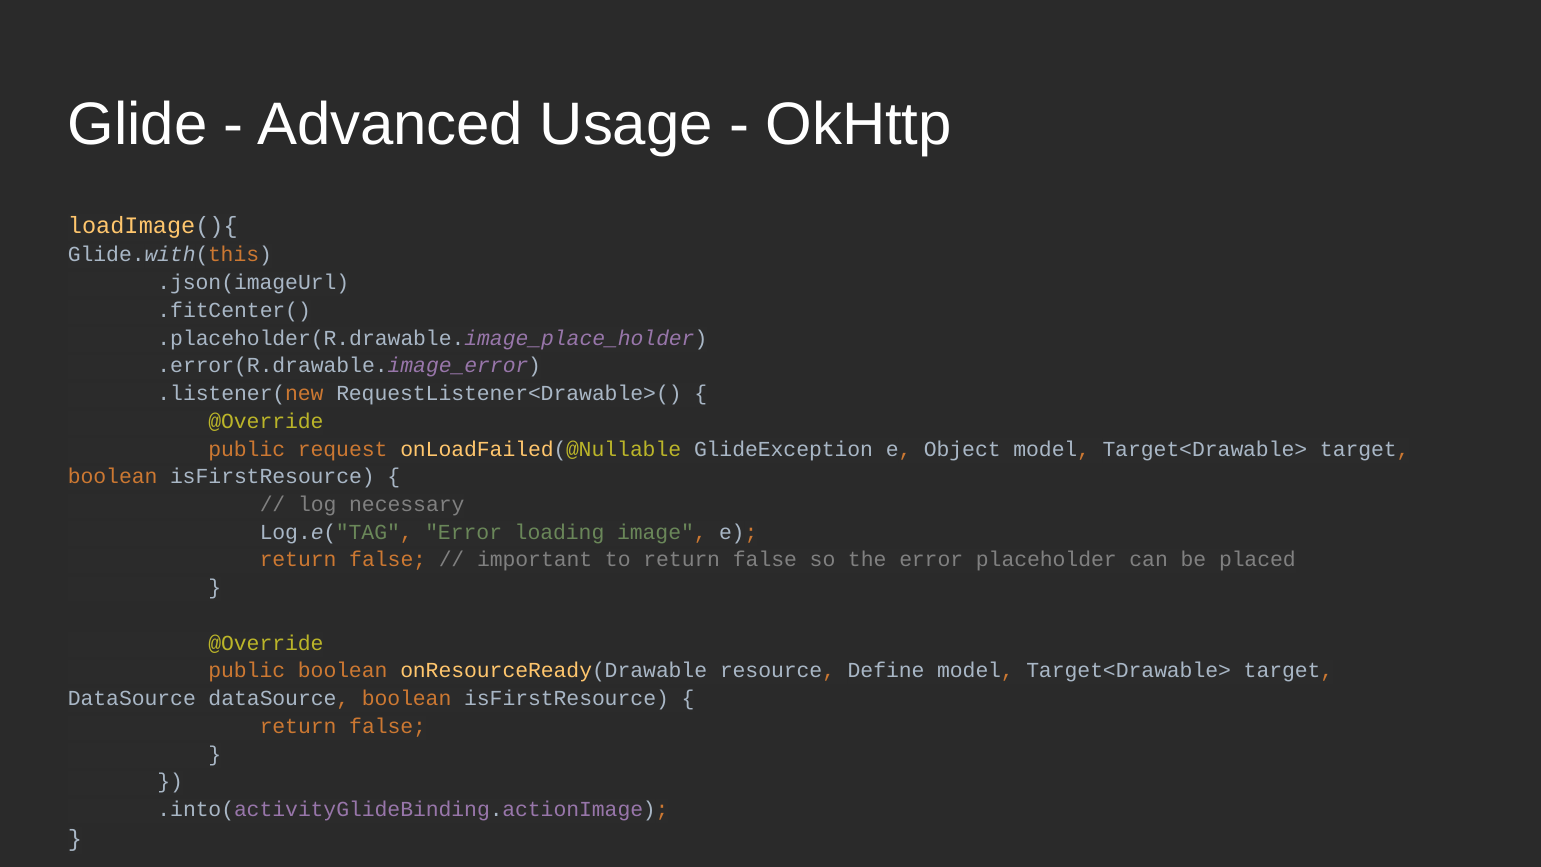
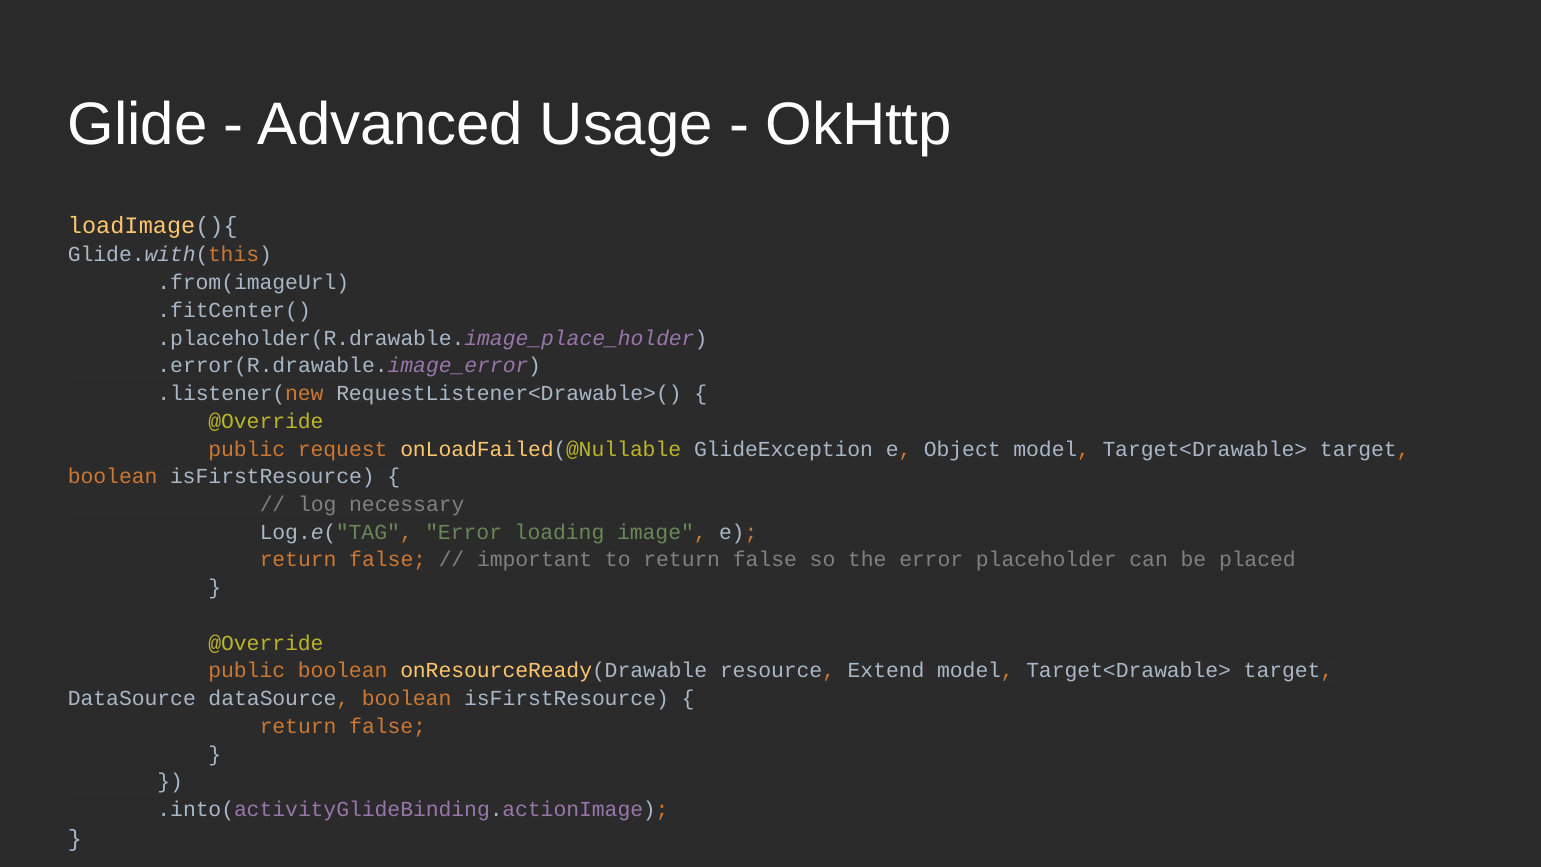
.json(imageUrl: .json(imageUrl -> .from(imageUrl
Define: Define -> Extend
